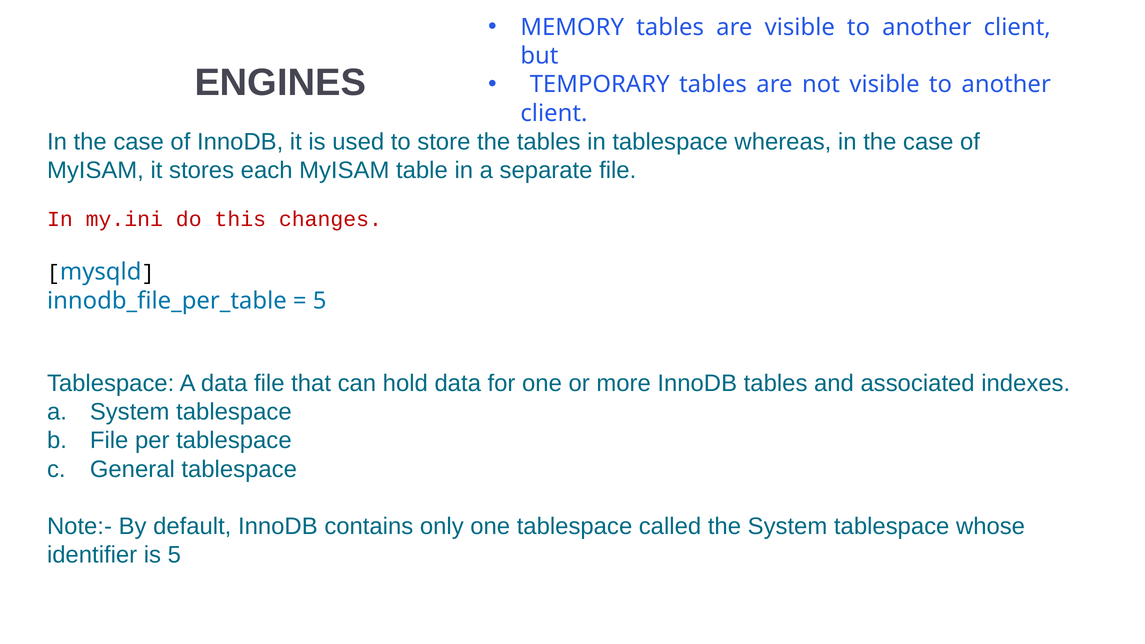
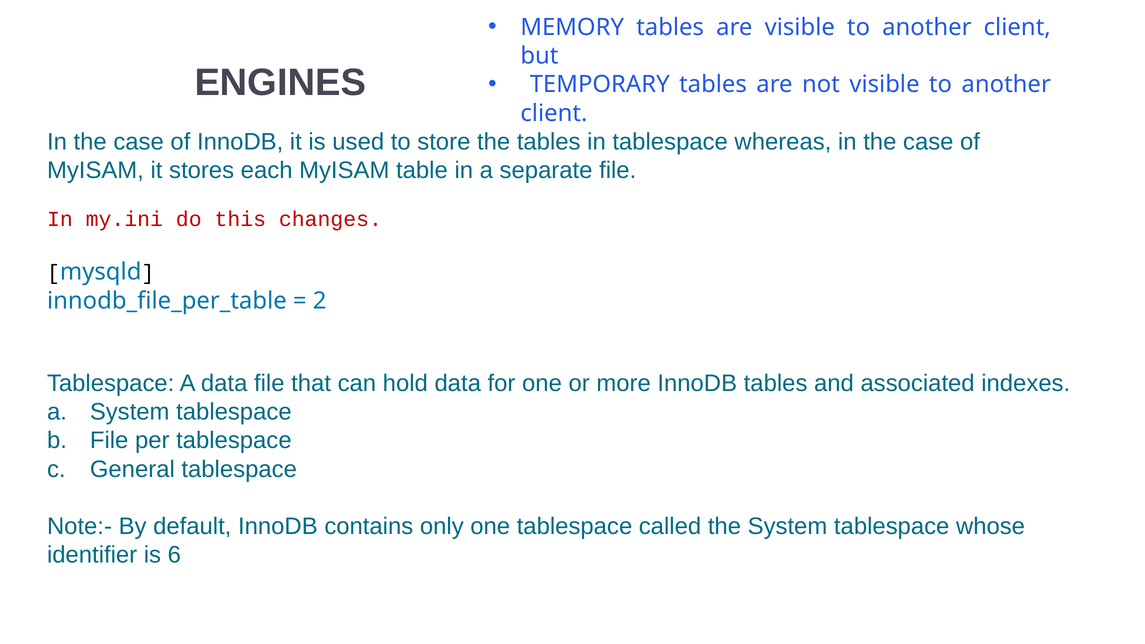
5 at (320, 301): 5 -> 2
is 5: 5 -> 6
